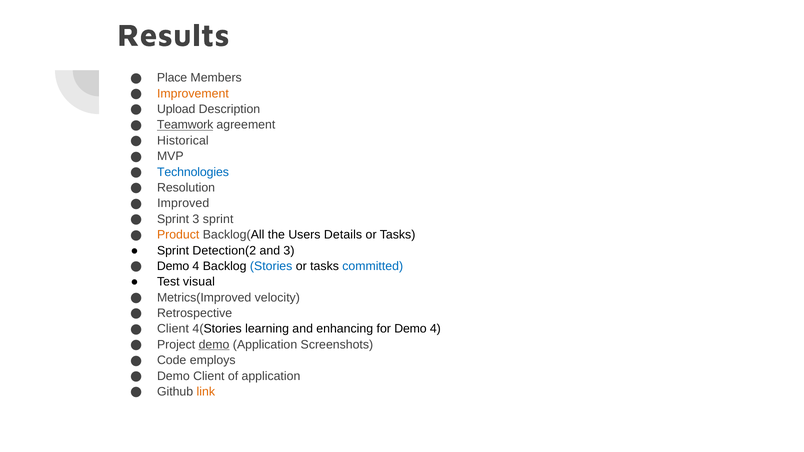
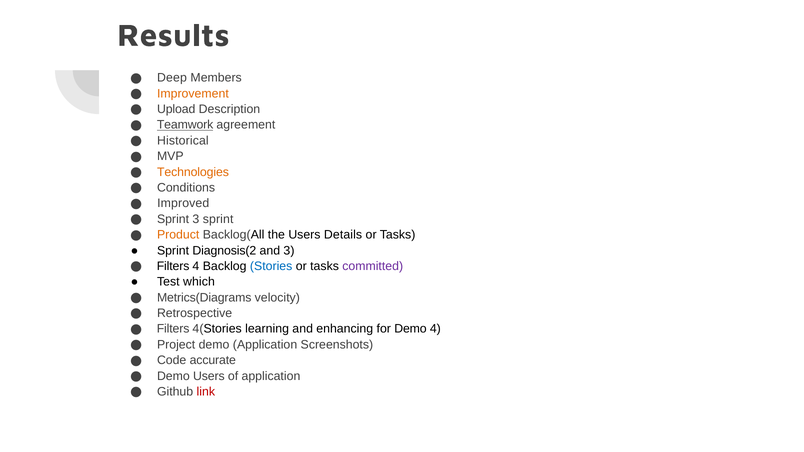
Place: Place -> Deep
Technologies colour: blue -> orange
Resolution: Resolution -> Conditions
Detection(2: Detection(2 -> Diagnosis(2
Demo at (173, 266): Demo -> Filters
committed colour: blue -> purple
visual: visual -> which
Metrics(Improved: Metrics(Improved -> Metrics(Diagrams
Client at (173, 329): Client -> Filters
demo at (214, 345) underline: present -> none
employs: employs -> accurate
Demo Client: Client -> Users
link colour: orange -> red
